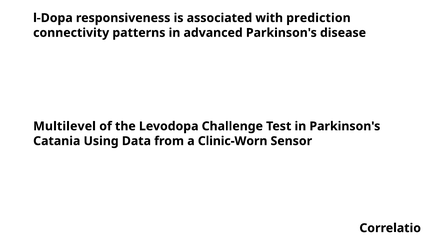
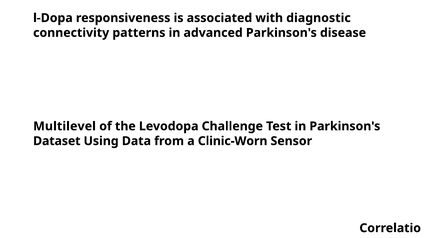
prediction: prediction -> diagnostic
Catania: Catania -> Dataset
